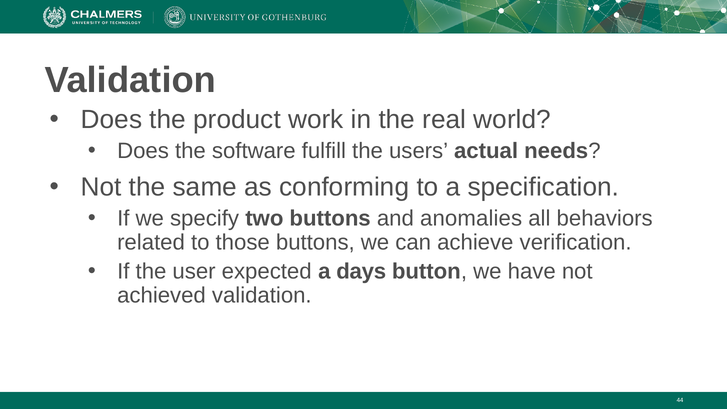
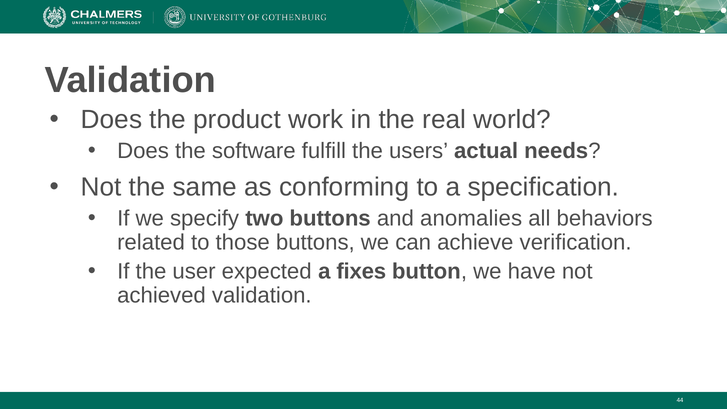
days: days -> fixes
